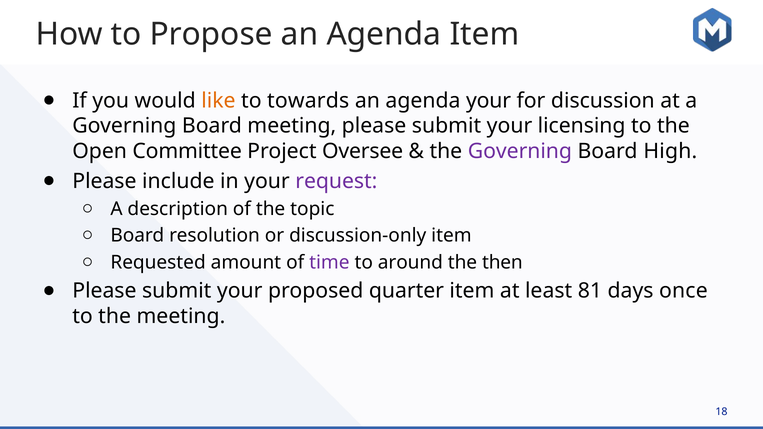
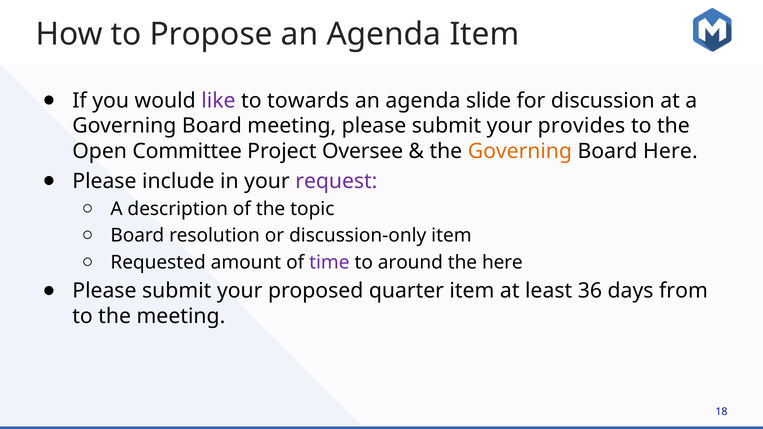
like colour: orange -> purple
agenda your: your -> slide
licensing: licensing -> provides
Governing at (520, 151) colour: purple -> orange
Board High: High -> Here
the then: then -> here
81: 81 -> 36
once: once -> from
